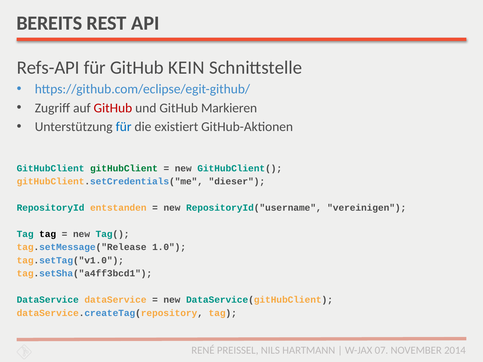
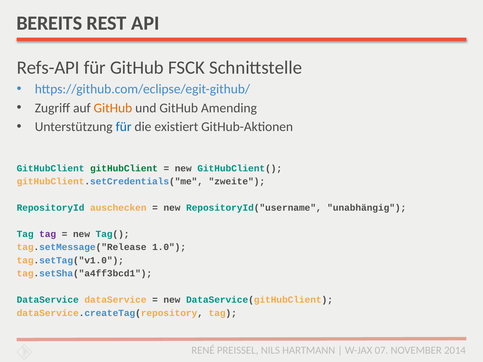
KEIN: KEIN -> FSCK
GitHub at (113, 108) colour: red -> orange
Markieren: Markieren -> Amending
dieser: dieser -> zweite
entstanden: entstanden -> auschecken
vereinigen: vereinigen -> unabhängig
tag at (48, 234) colour: black -> purple
